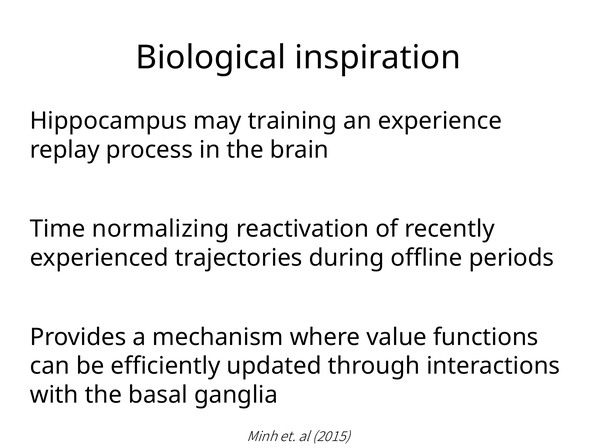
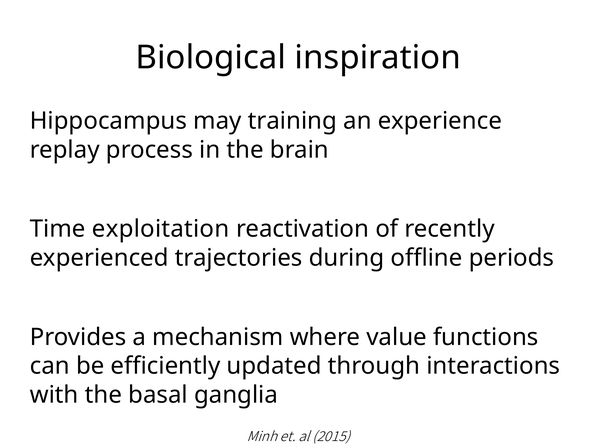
normalizing: normalizing -> exploitation
